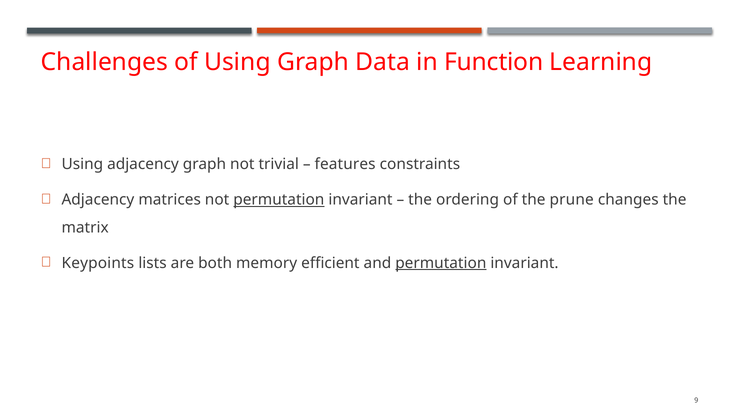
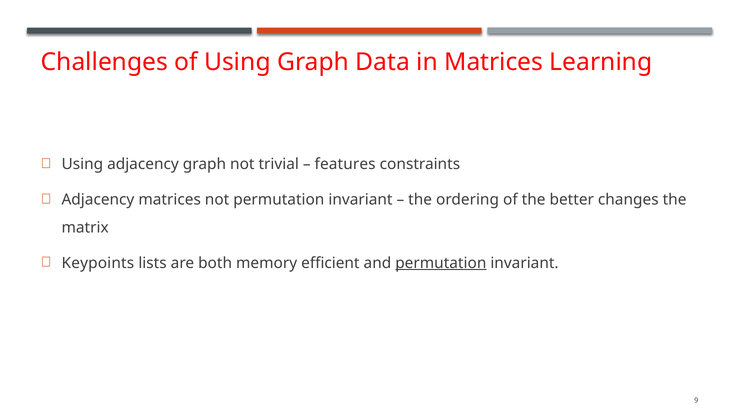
in Function: Function -> Matrices
permutation at (279, 200) underline: present -> none
prune: prune -> better
